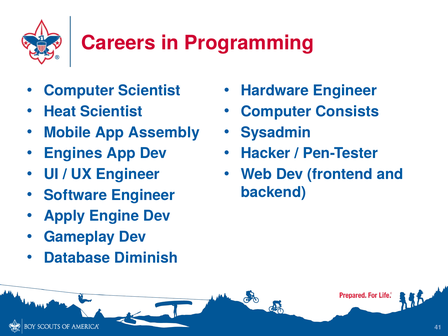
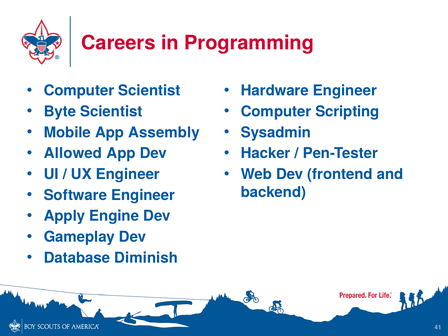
Heat: Heat -> Byte
Consists: Consists -> Scripting
Engines: Engines -> Allowed
